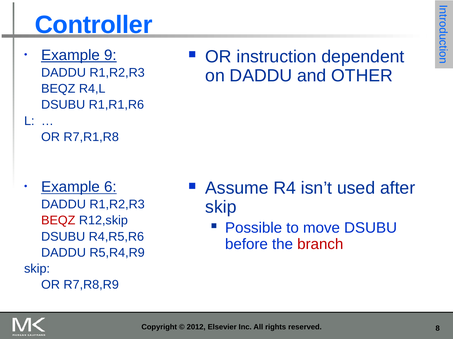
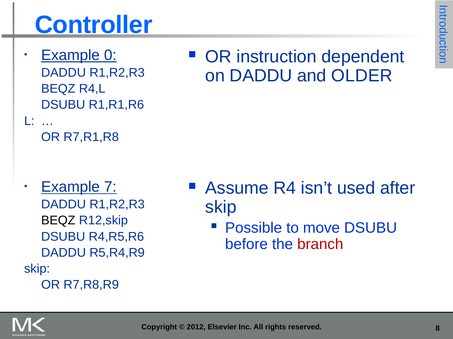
9: 9 -> 0
OTHER: OTHER -> OLDER
6: 6 -> 7
BEQZ at (58, 221) colour: red -> black
